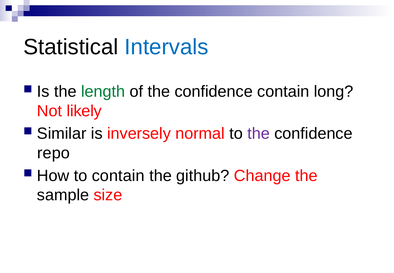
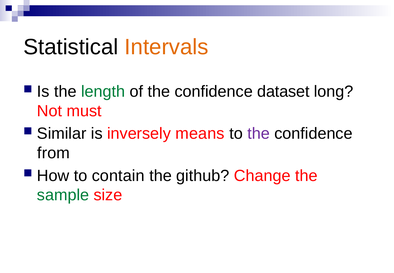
Intervals colour: blue -> orange
confidence contain: contain -> dataset
likely: likely -> must
normal: normal -> means
repo: repo -> from
sample colour: black -> green
